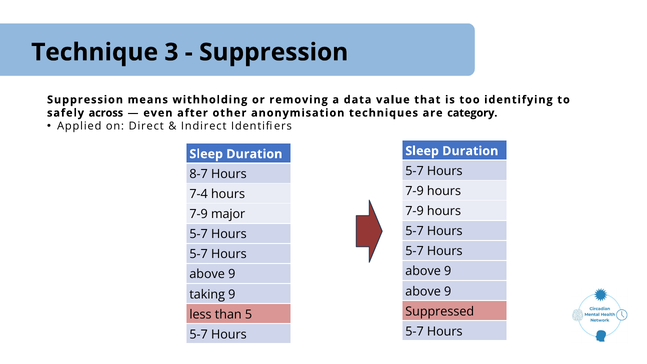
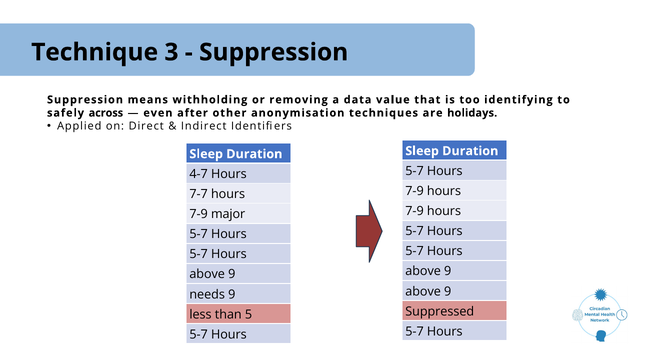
category: category -> holidays
8-7: 8-7 -> 4-7
7-4: 7-4 -> 7-7
taking: taking -> needs
